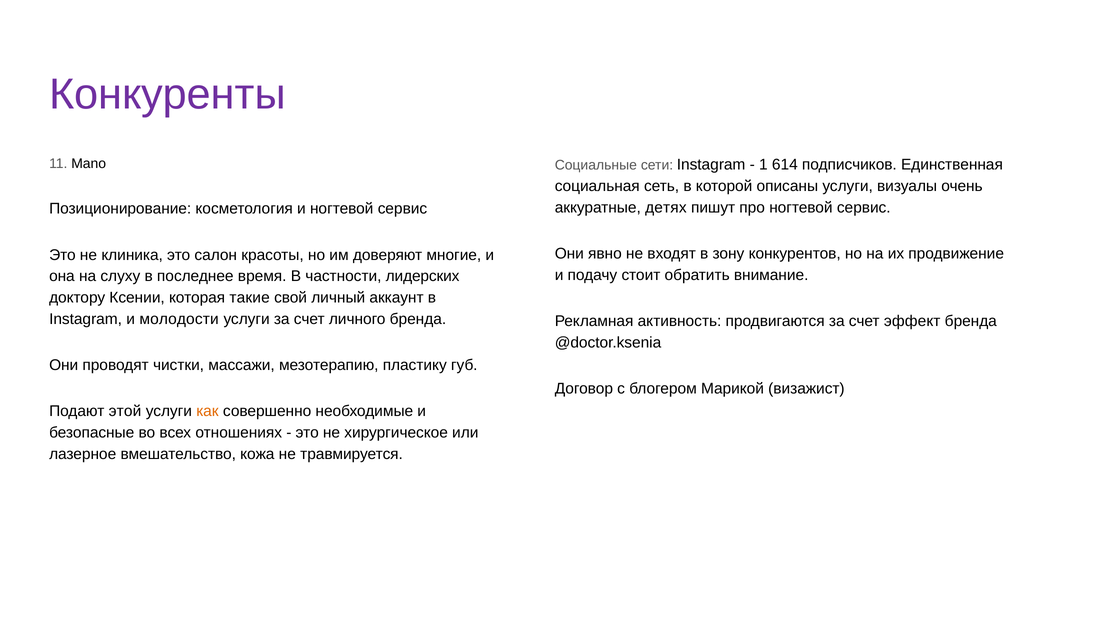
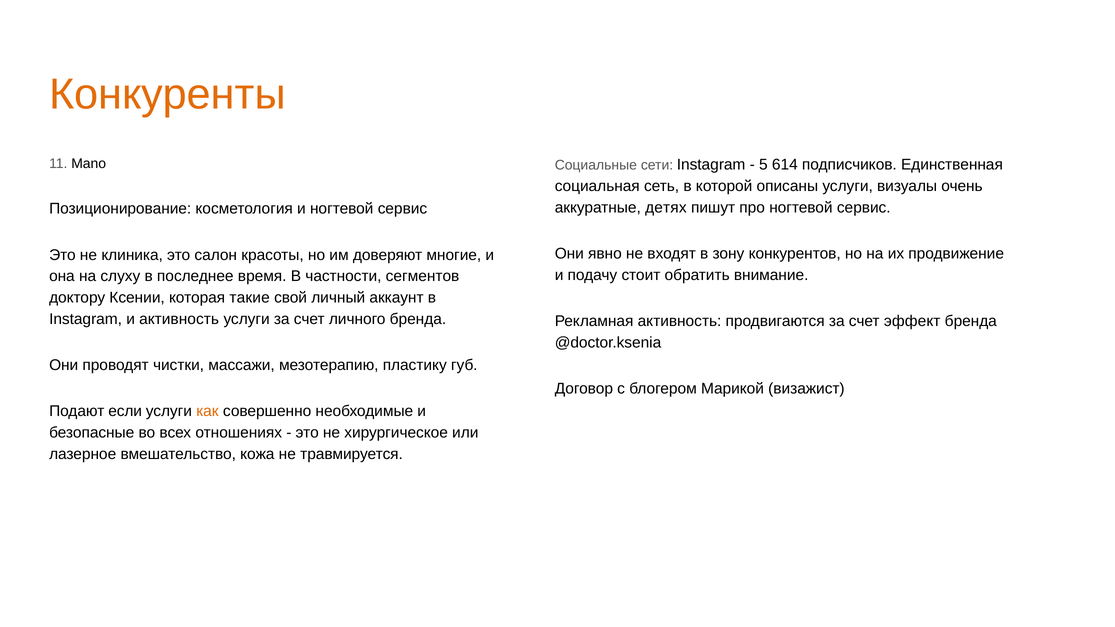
Конкуренты colour: purple -> orange
1: 1 -> 5
лидерских: лидерских -> сегментов
и молодости: молодости -> активность
этой: этой -> если
